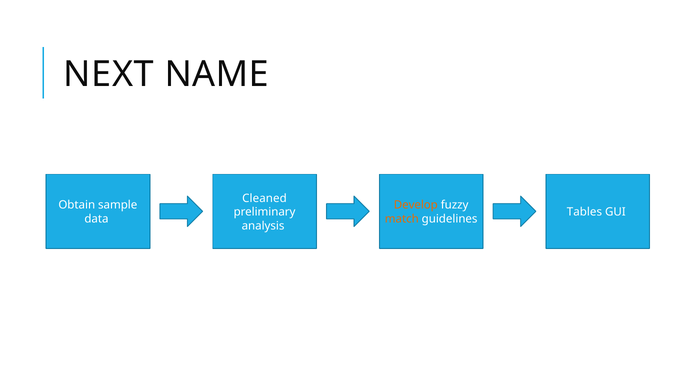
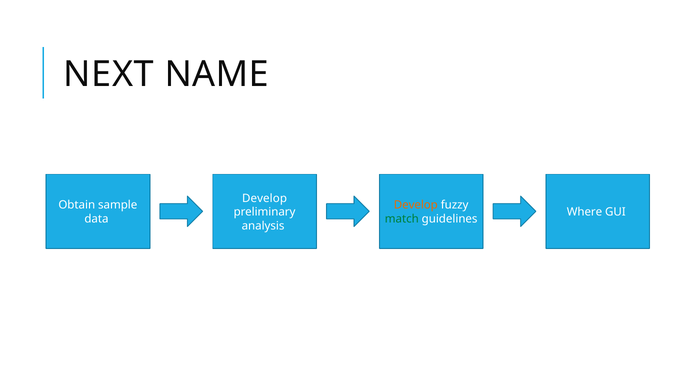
Cleaned at (264, 198): Cleaned -> Develop
Tables: Tables -> Where
match colour: orange -> green
